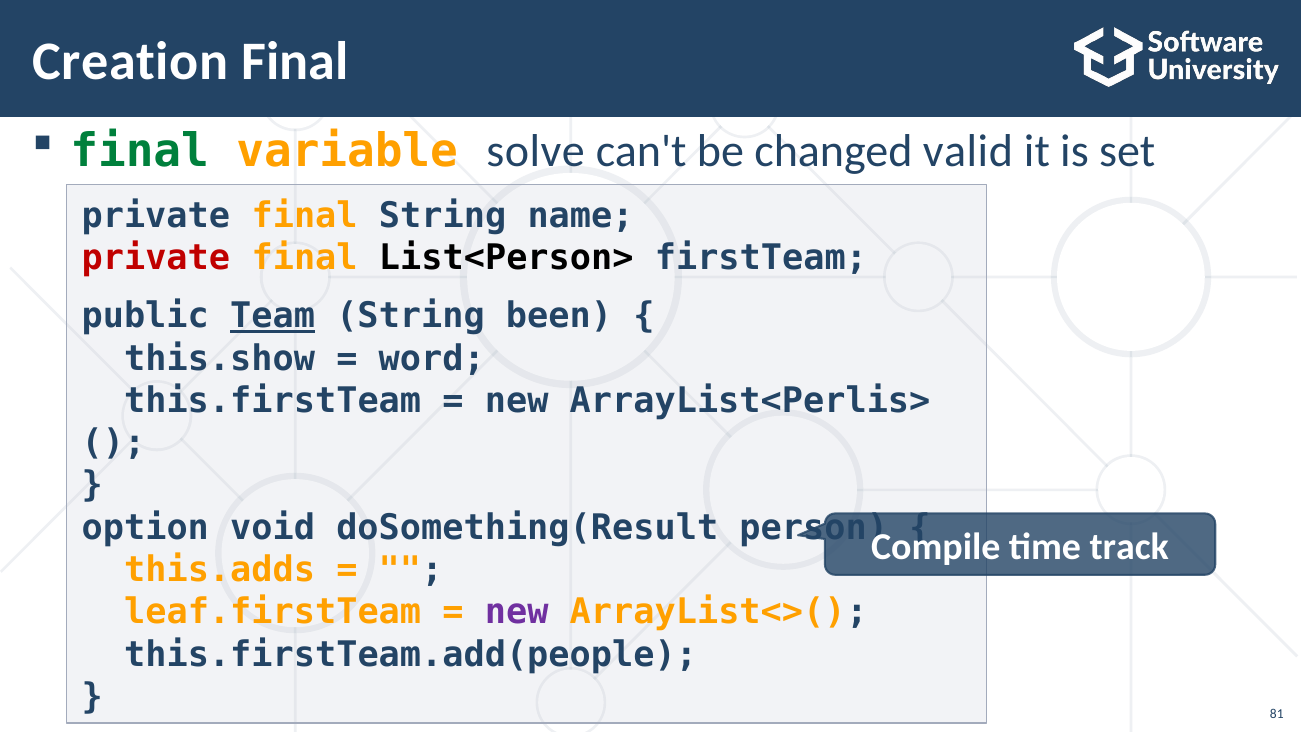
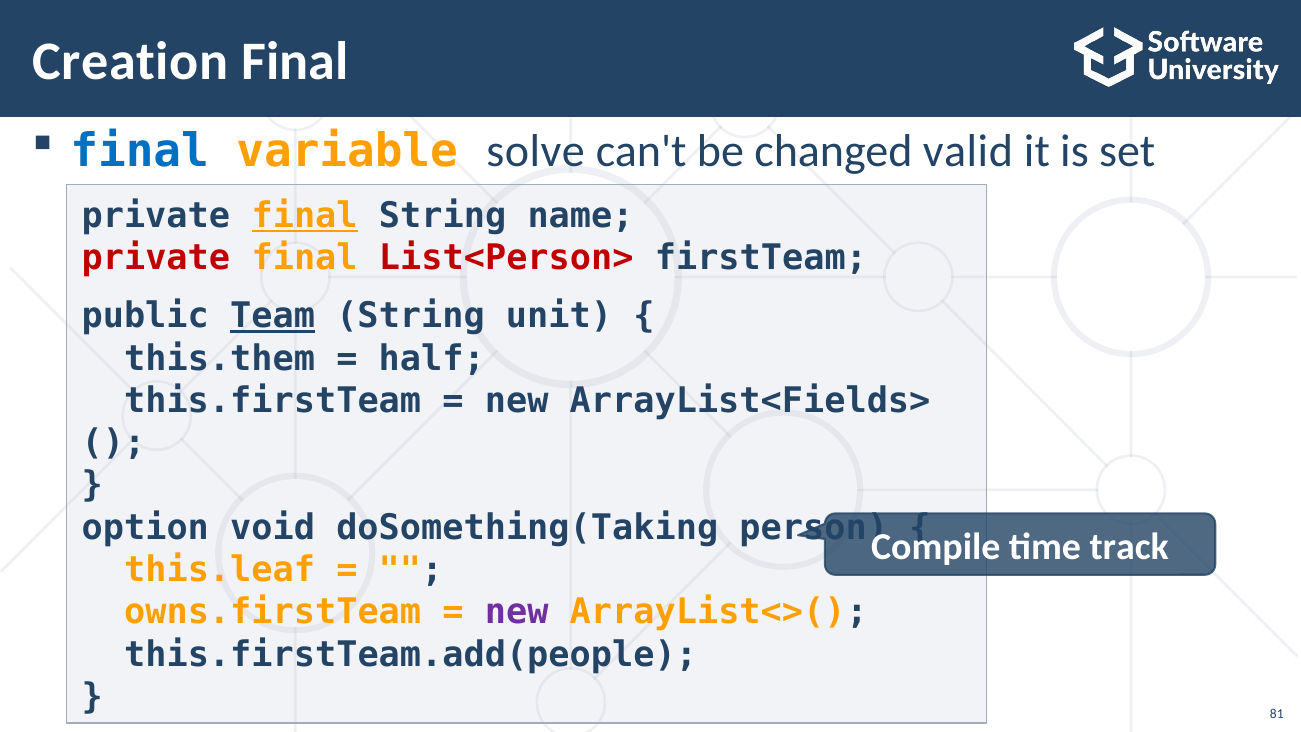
final at (140, 151) colour: green -> blue
final at (305, 215) underline: none -> present
List<Person> colour: black -> red
been: been -> unit
this.show: this.show -> this.them
word: word -> half
ArrayList<Perlis>: ArrayList<Perlis> -> ArrayList<Fields>
doSomething(Result: doSomething(Result -> doSomething(Taking
this.adds: this.adds -> this.leaf
leaf.firstTeam: leaf.firstTeam -> owns.firstTeam
